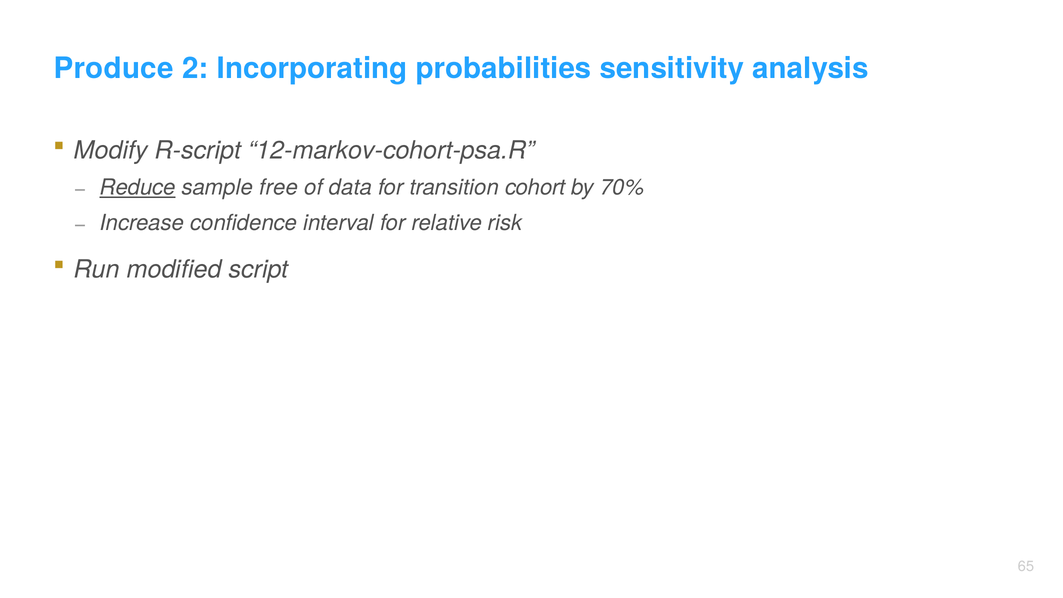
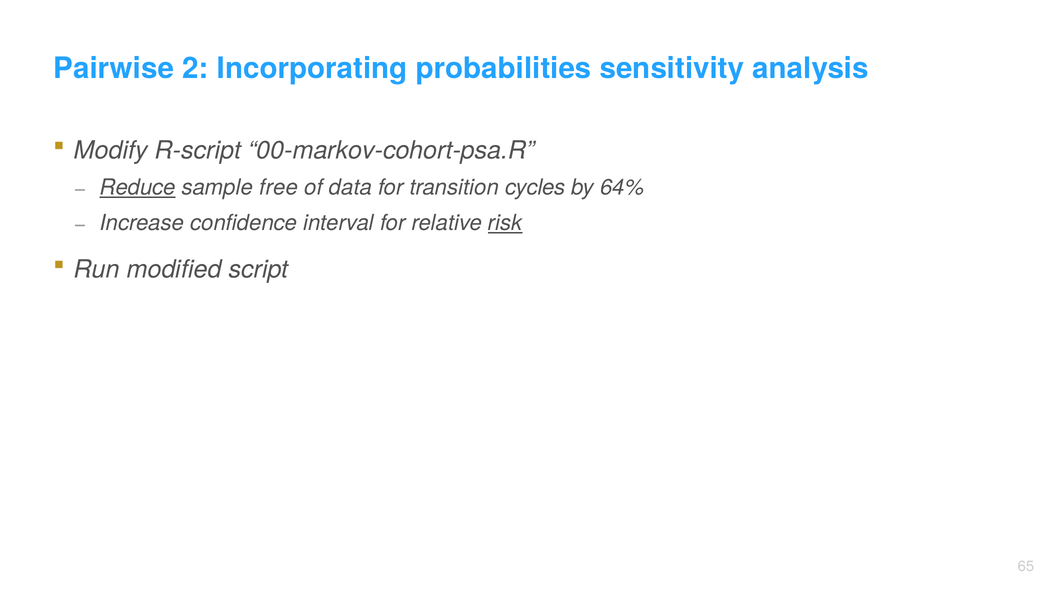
Produce: Produce -> Pairwise
12-markov-cohort-psa.R: 12-markov-cohort-psa.R -> 00-markov-cohort-psa.R
cohort: cohort -> cycles
70%: 70% -> 64%
risk underline: none -> present
